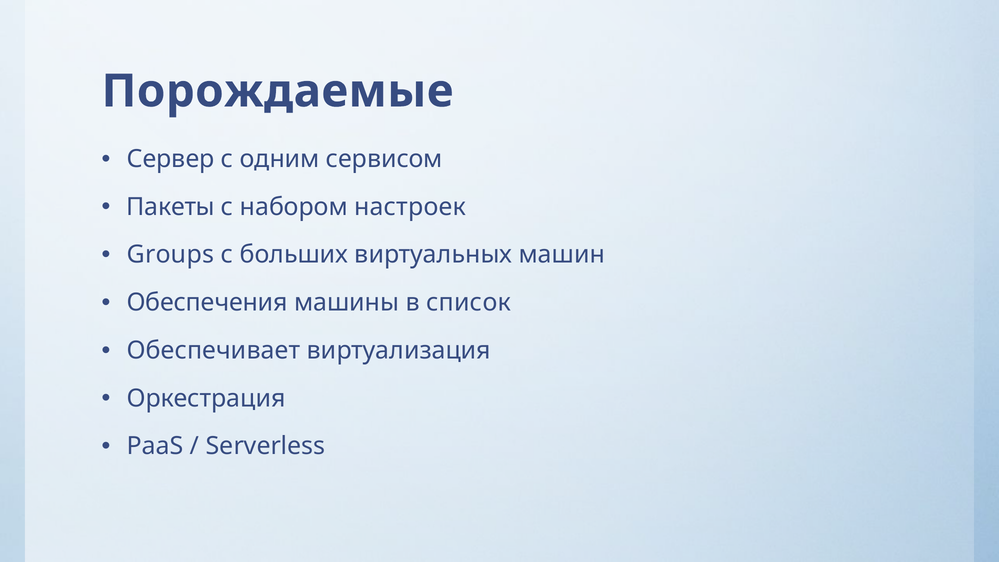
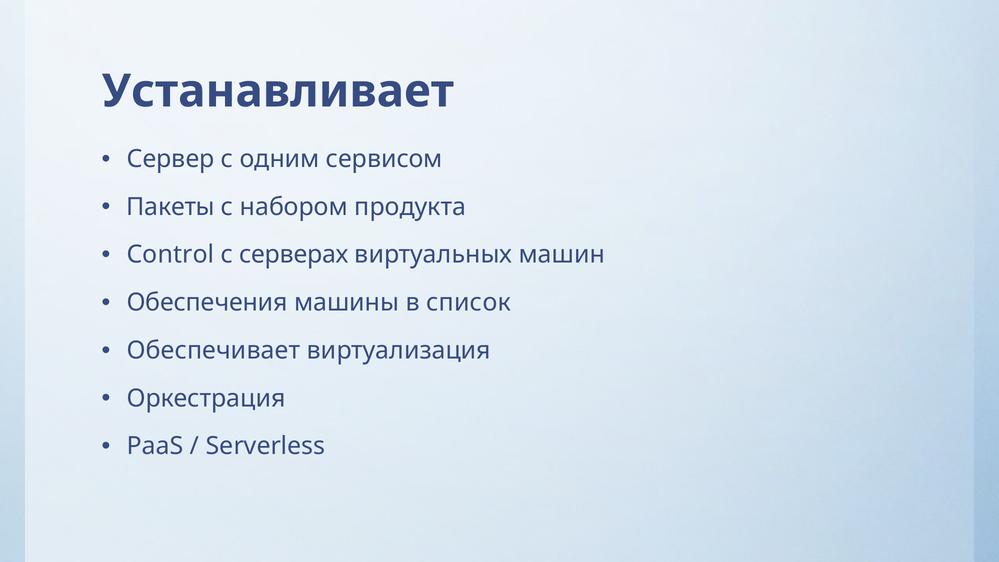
Порождаемые: Порождаемые -> Устанавливает
настроек: настроек -> продукта
Groups: Groups -> Control
больших: больших -> серверах
